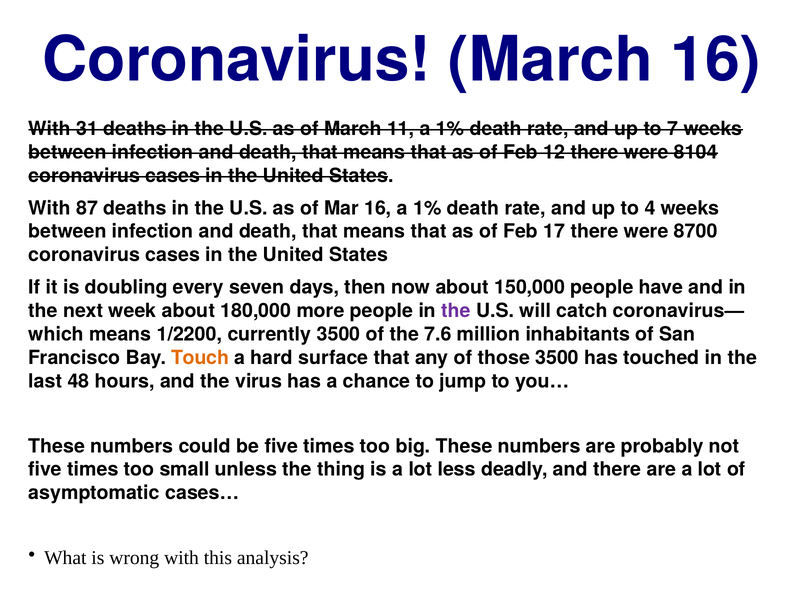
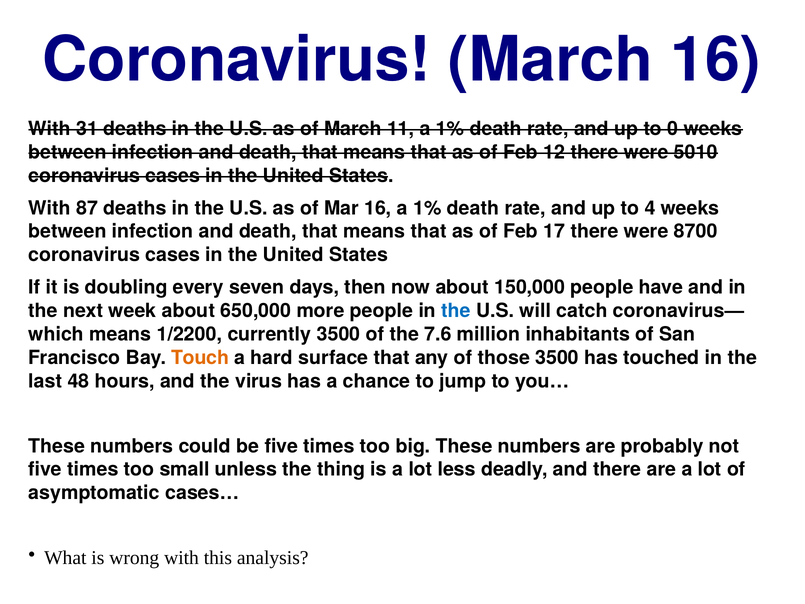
7: 7 -> 0
8104: 8104 -> 5010
180,000: 180,000 -> 650,000
the at (456, 311) colour: purple -> blue
